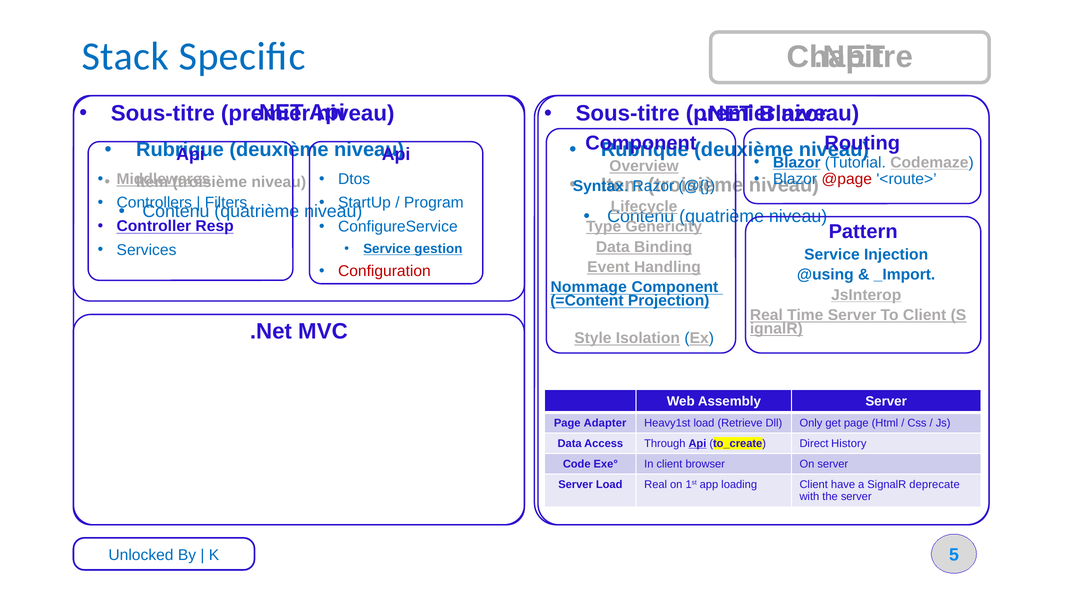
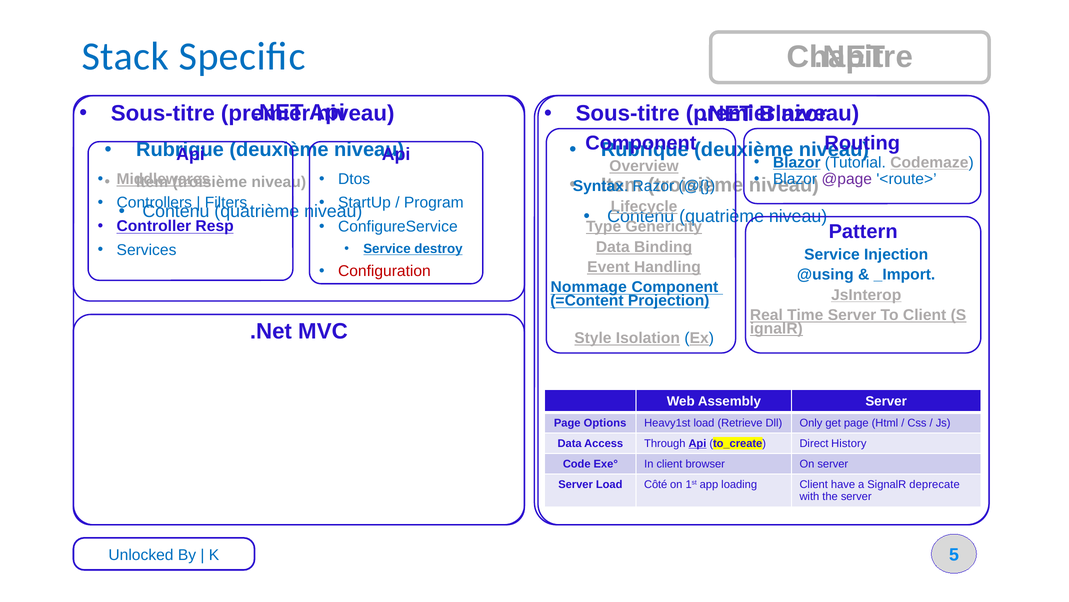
@page colour: red -> purple
gestion: gestion -> destroy
Adapter: Adapter -> Options
Load Real: Real -> Côté
